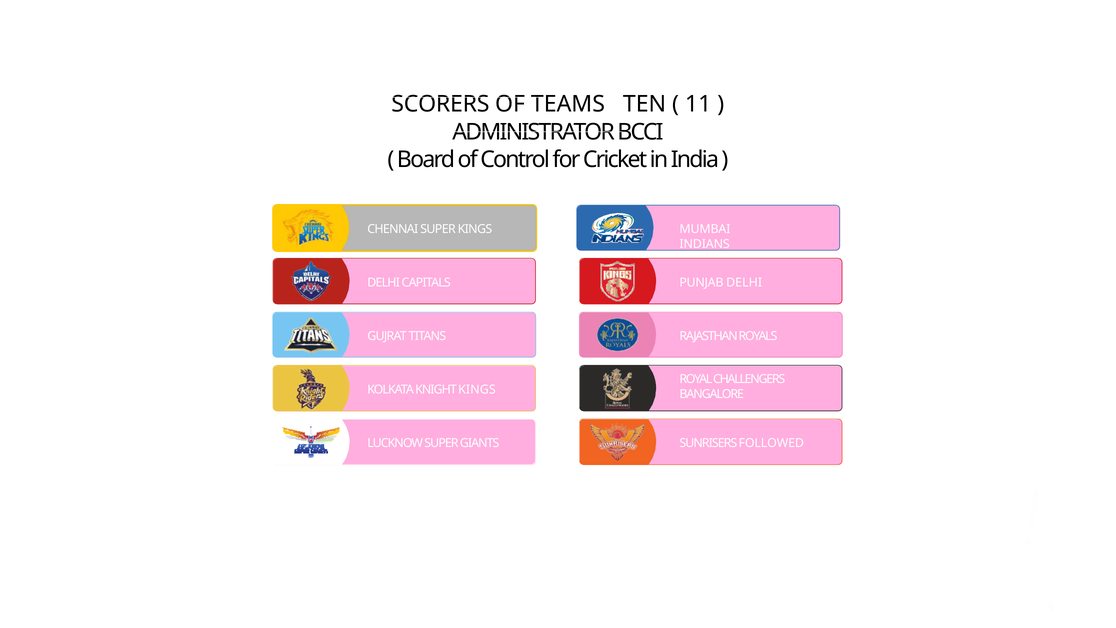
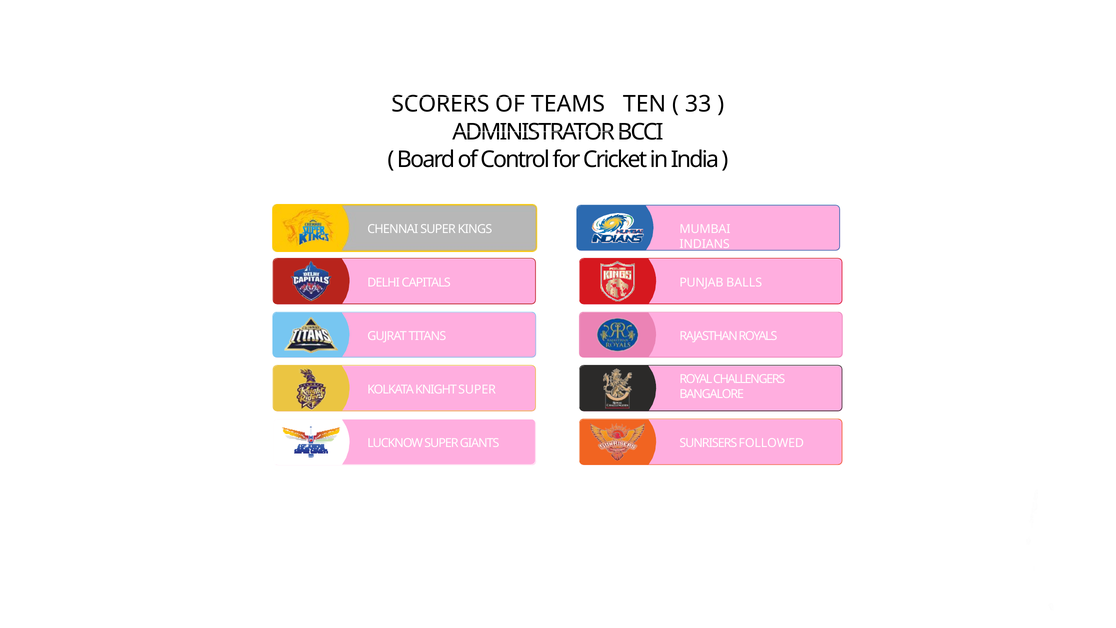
11: 11 -> 33
PUNJAB DELHI: DELHI -> BALLS
KNIGHT KINGS: KINGS -> SUPER
